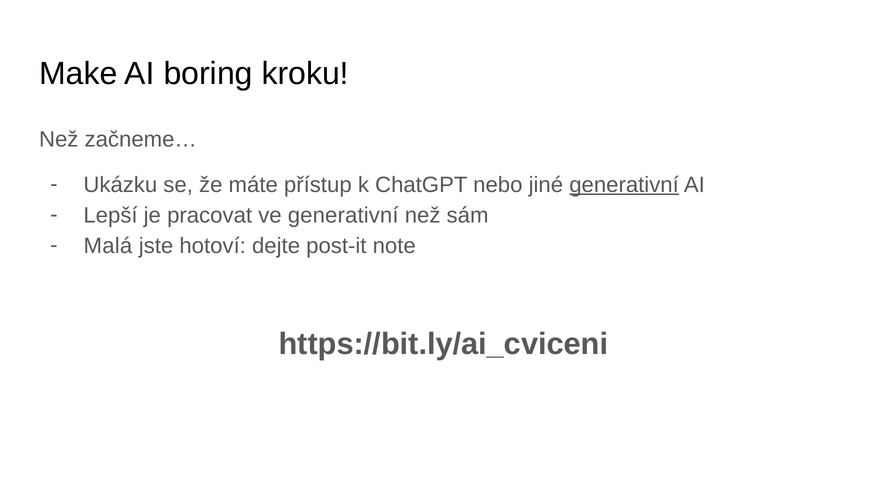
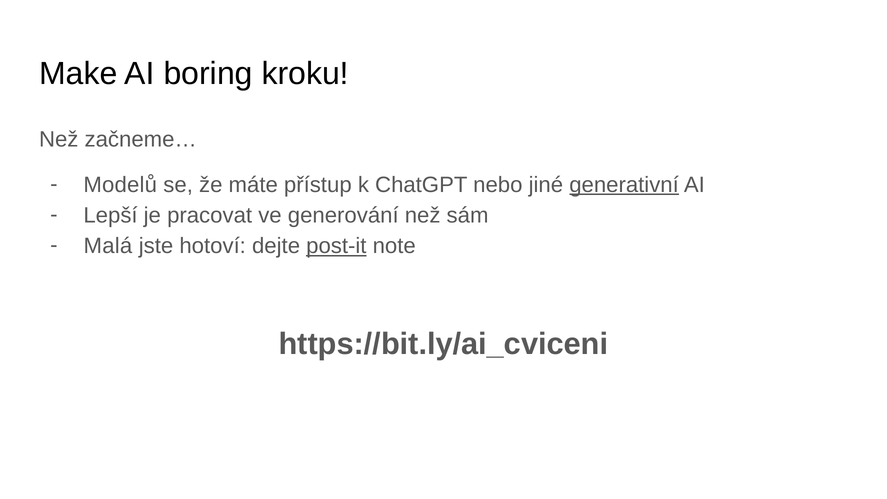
Ukázku: Ukázku -> Modelů
ve generativní: generativní -> generování
post-it underline: none -> present
